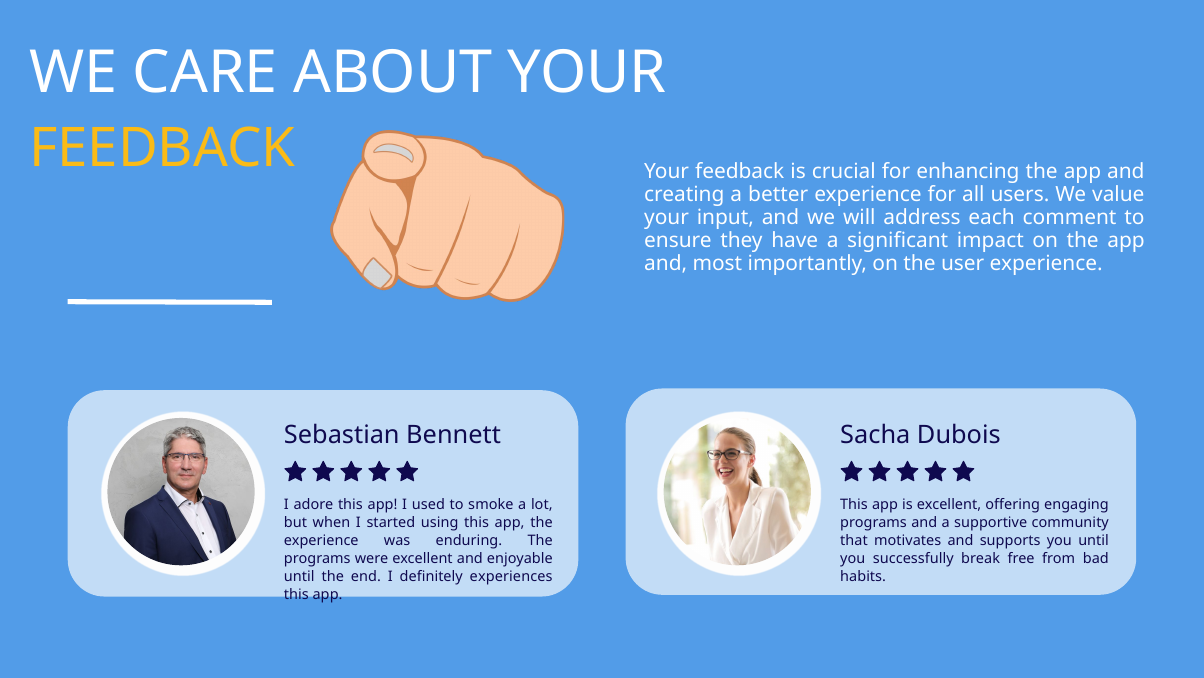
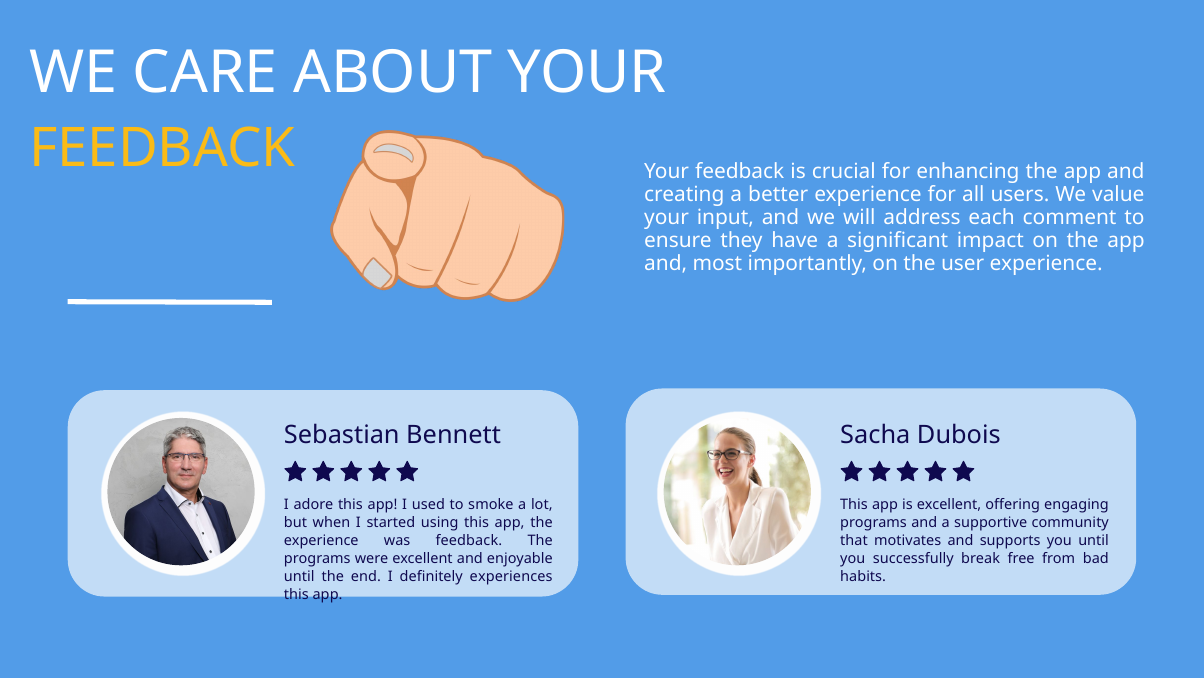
was enduring: enduring -> feedback
